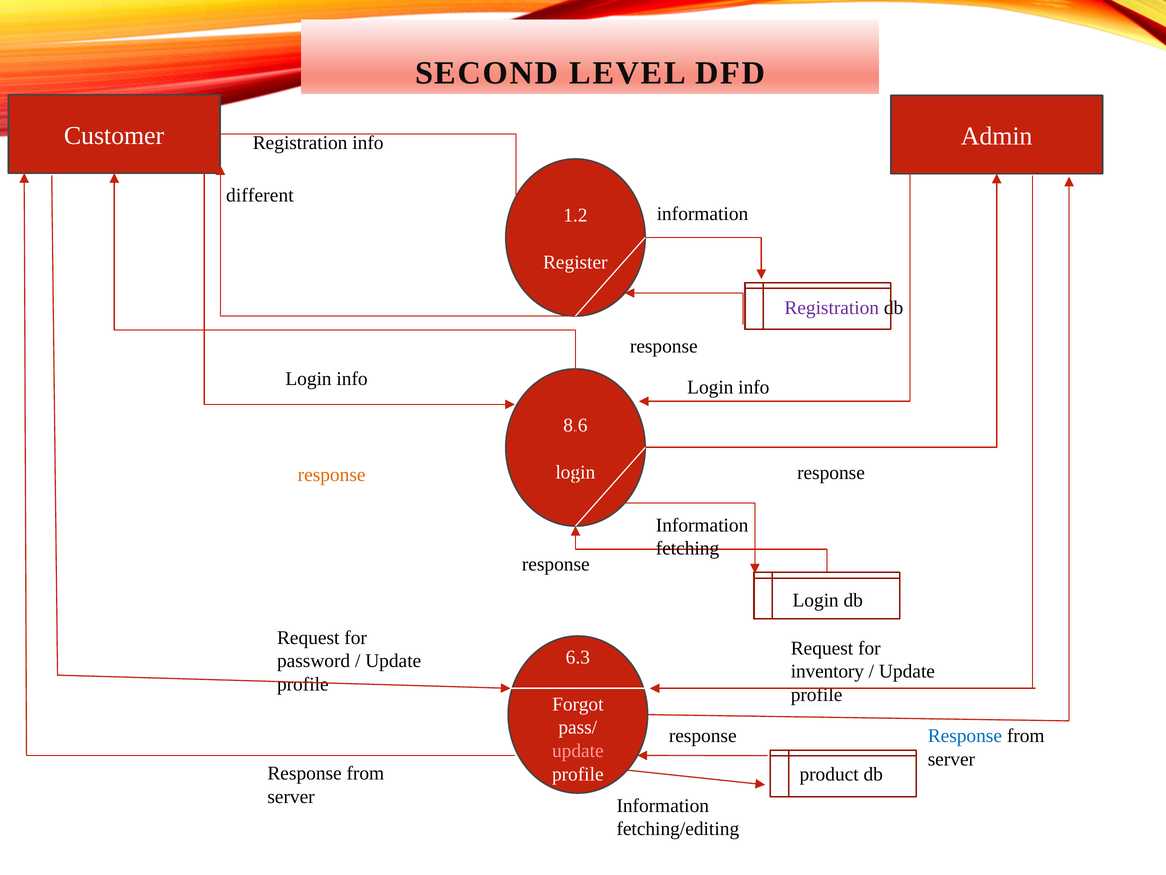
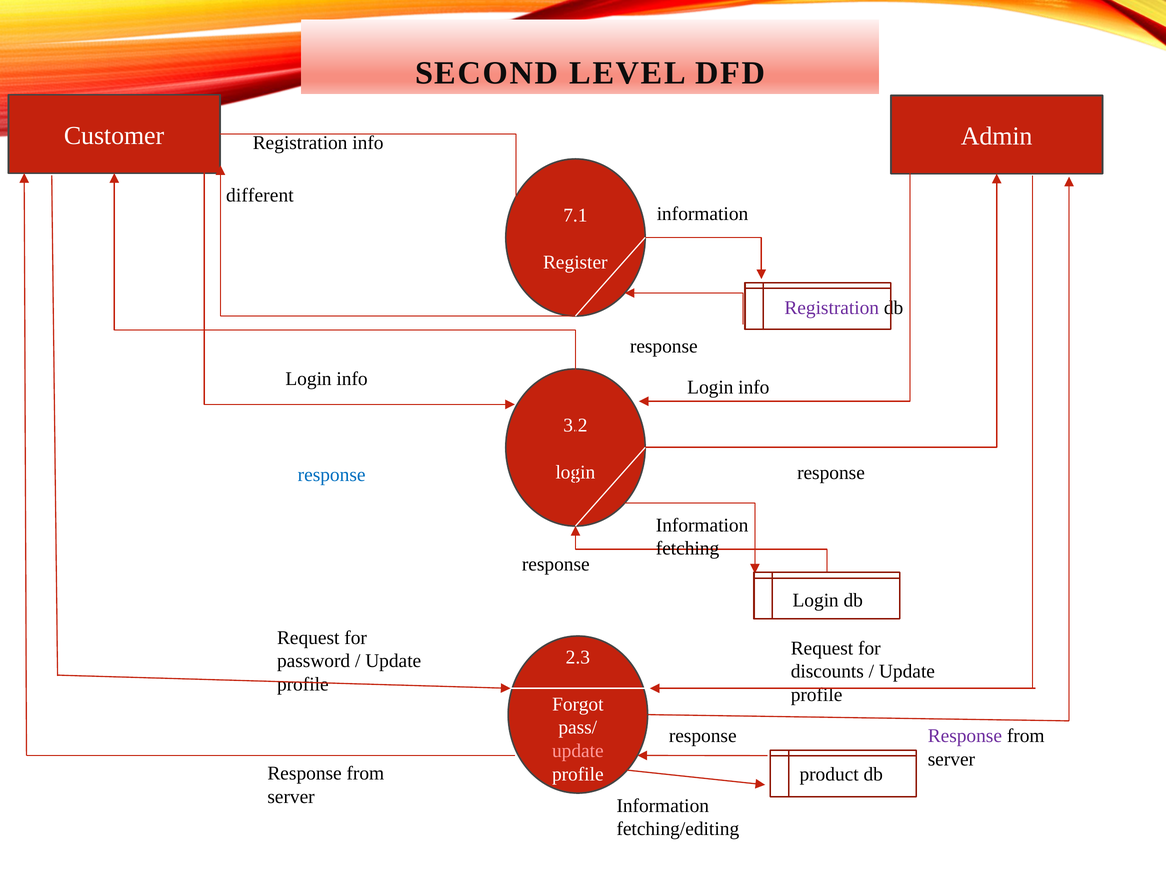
1.2: 1.2 -> 7.1
8.6: 8.6 -> 3.2
response at (332, 475) colour: orange -> blue
6.3: 6.3 -> 2.3
inventory: inventory -> discounts
Response at (965, 736) colour: blue -> purple
